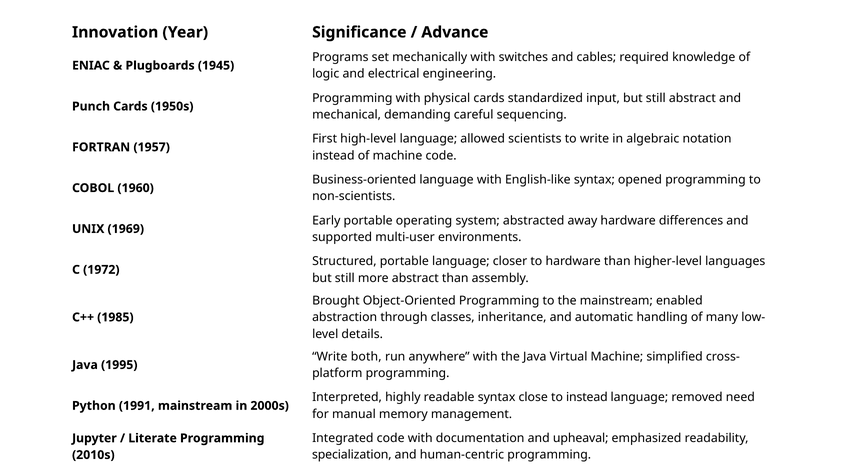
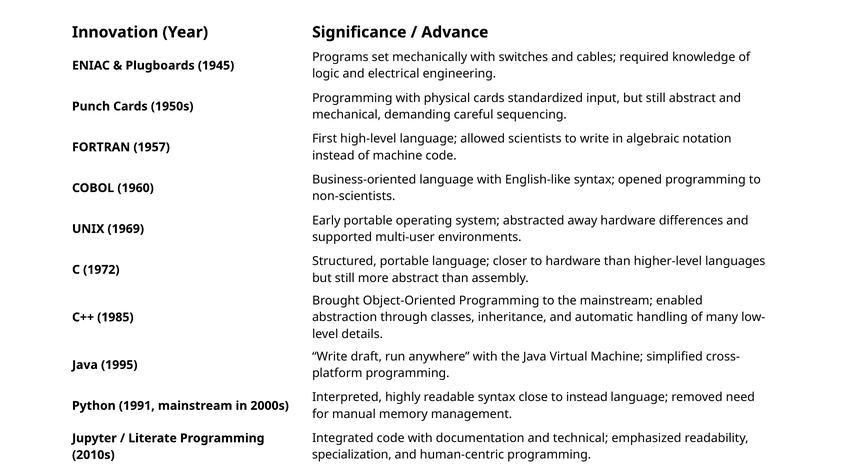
both: both -> draft
upheaval: upheaval -> technical
